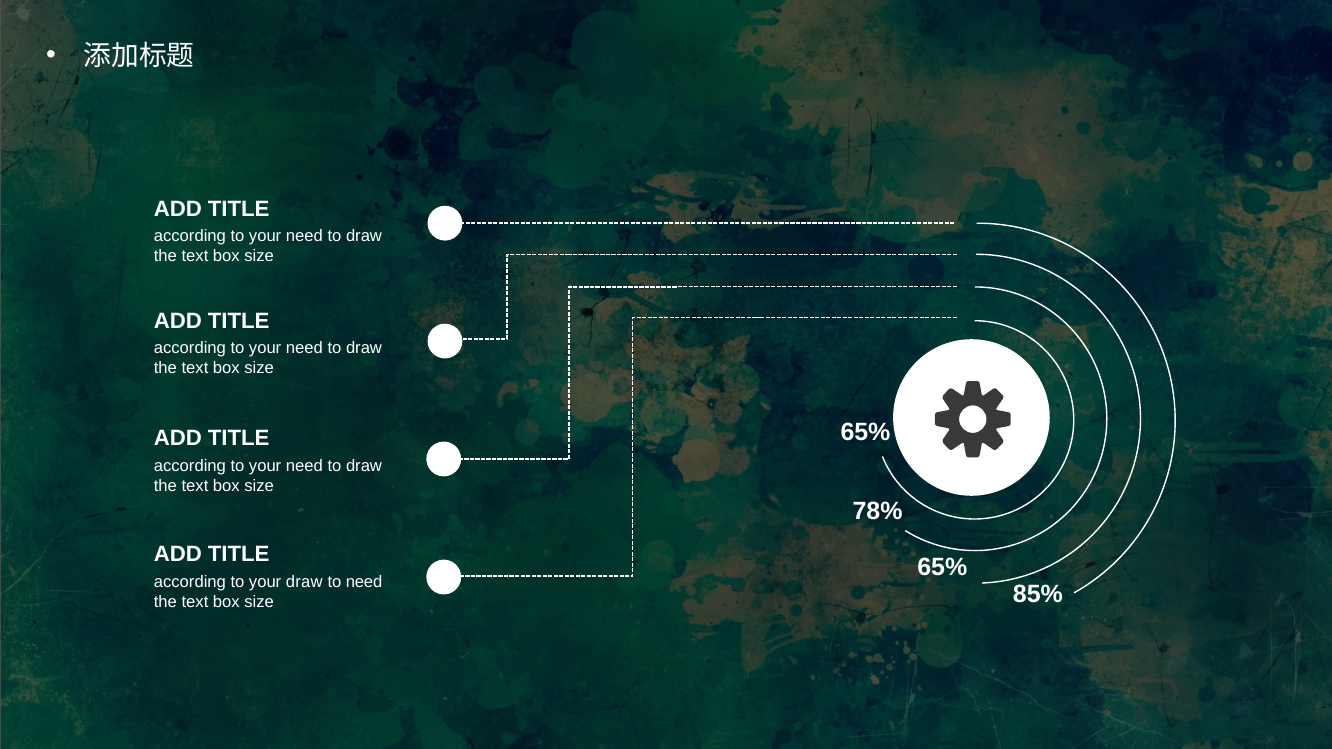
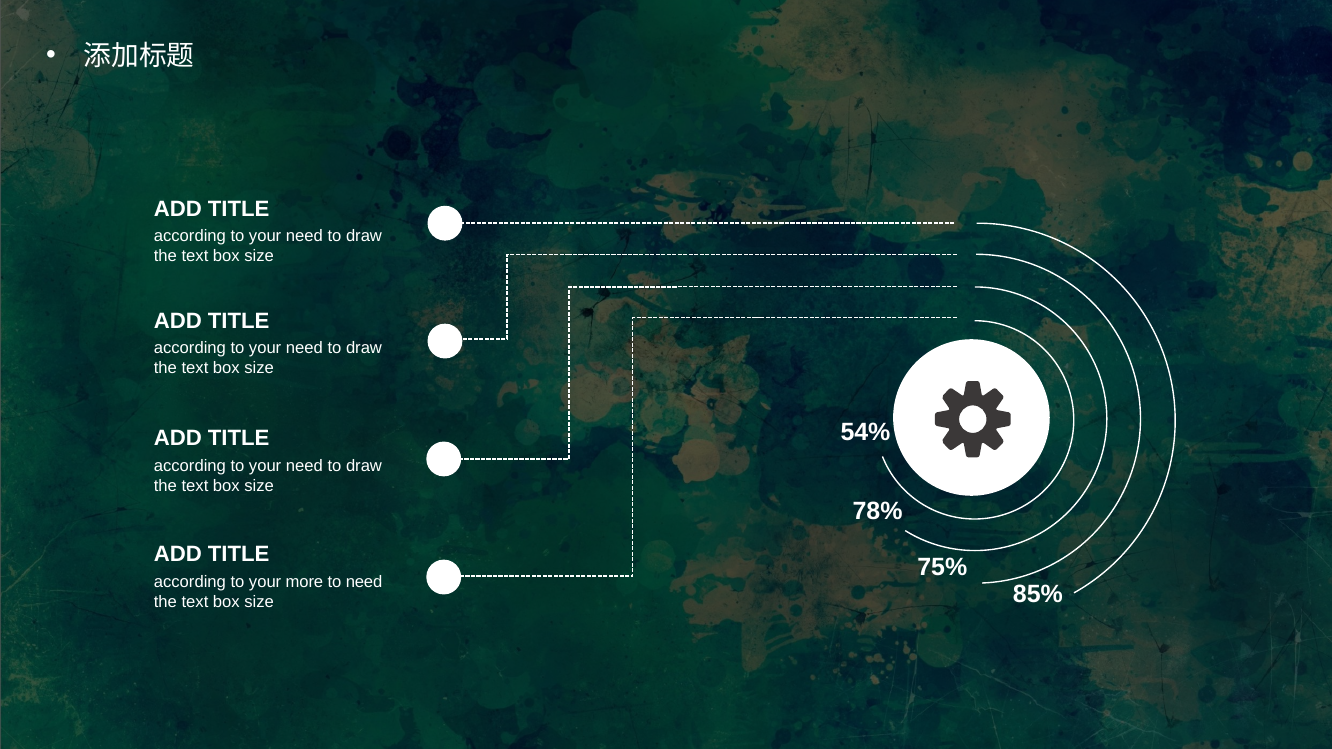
65% at (865, 433): 65% -> 54%
65% at (942, 568): 65% -> 75%
your draw: draw -> more
